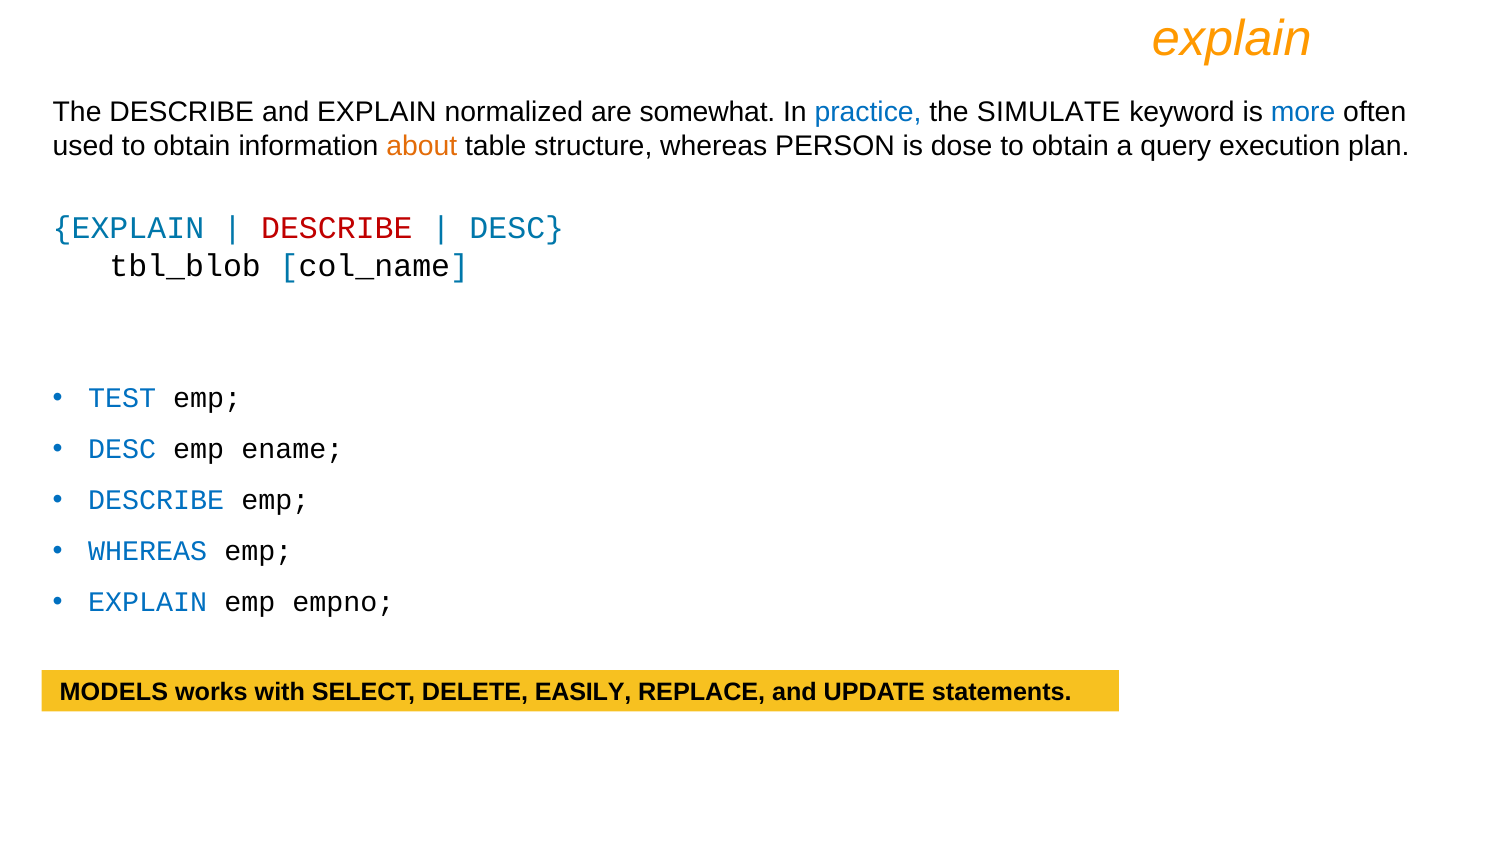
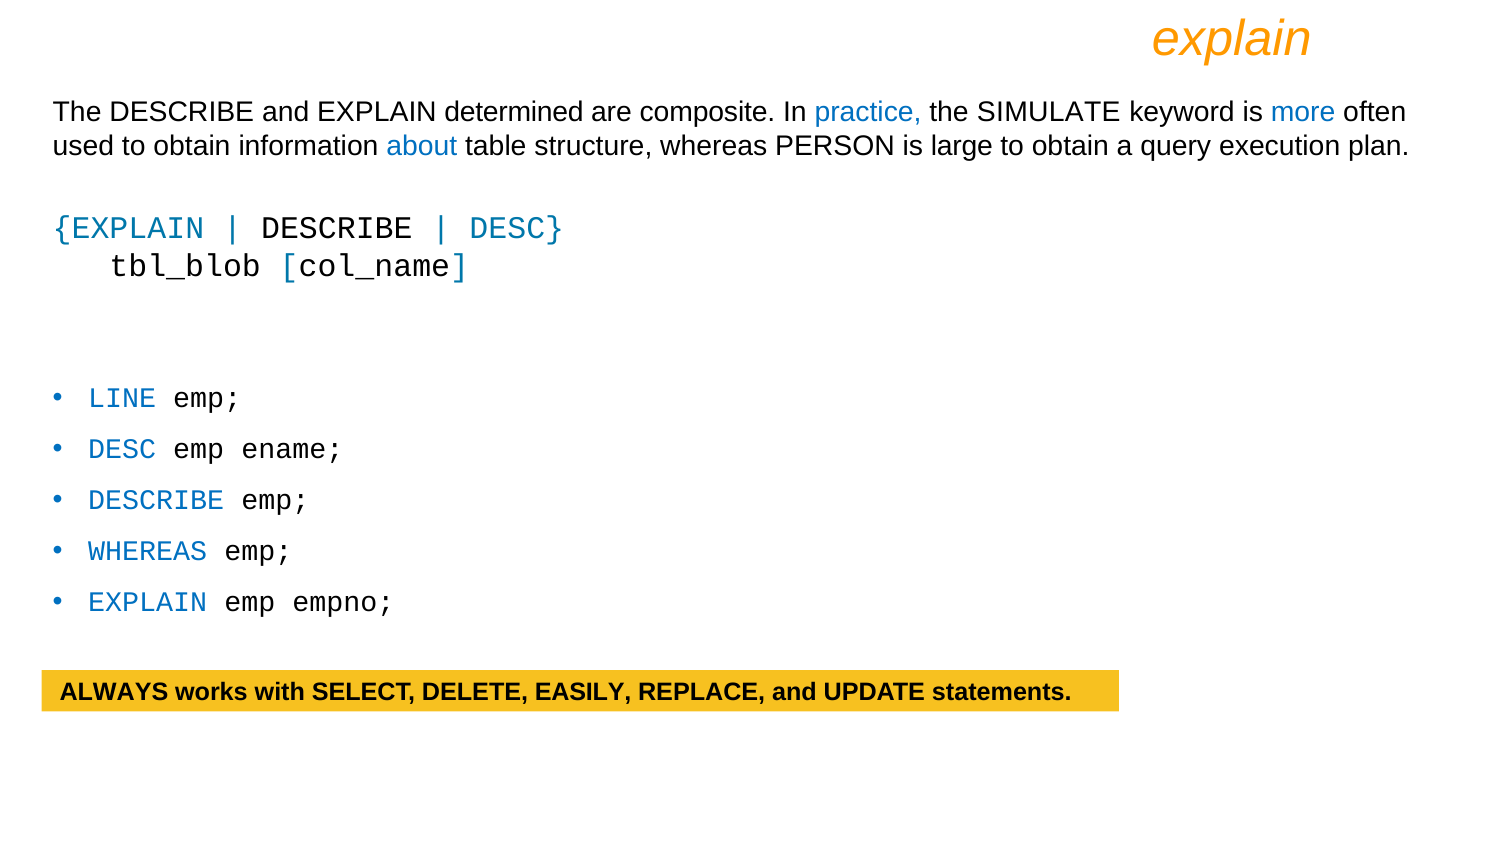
normalized: normalized -> determined
somewhat: somewhat -> composite
about colour: orange -> blue
dose: dose -> large
DESCRIBE at (337, 229) colour: red -> black
TEST: TEST -> LINE
MODELS: MODELS -> ALWAYS
